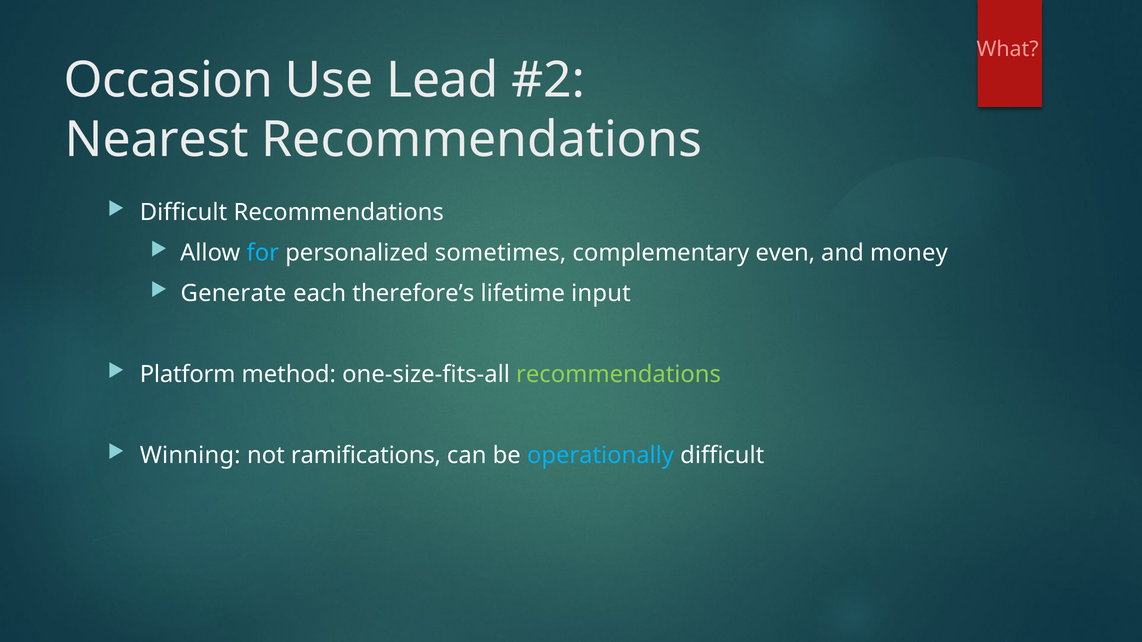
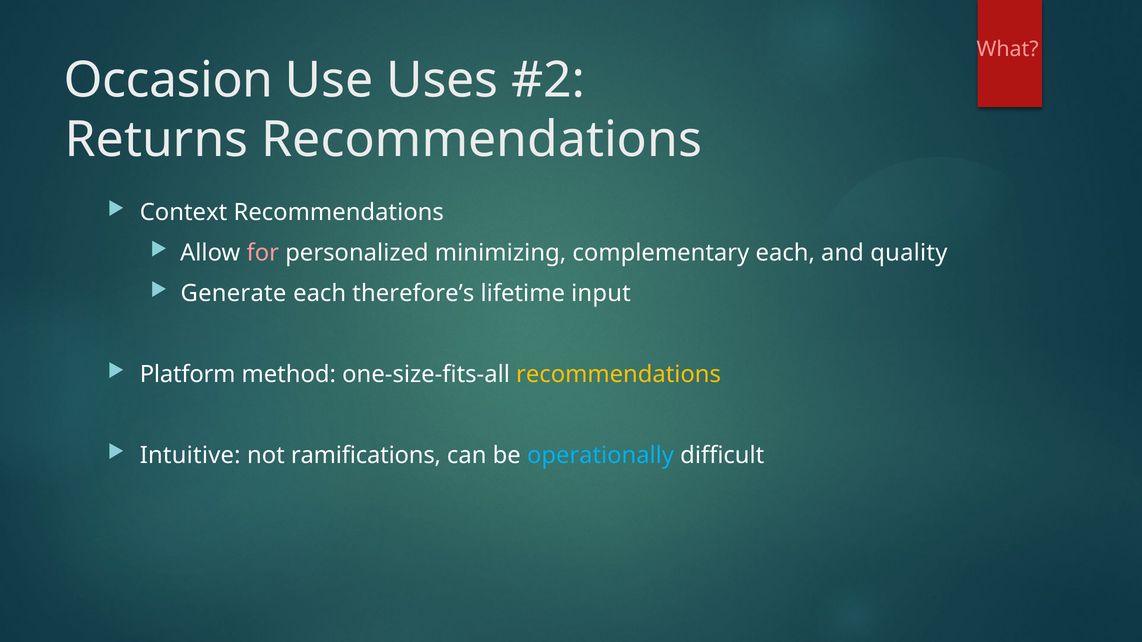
Lead: Lead -> Uses
Nearest: Nearest -> Returns
Difficult at (184, 213): Difficult -> Context
for colour: light blue -> pink
sometimes: sometimes -> minimizing
complementary even: even -> each
money: money -> quality
recommendations at (619, 374) colour: light green -> yellow
Winning: Winning -> Intuitive
